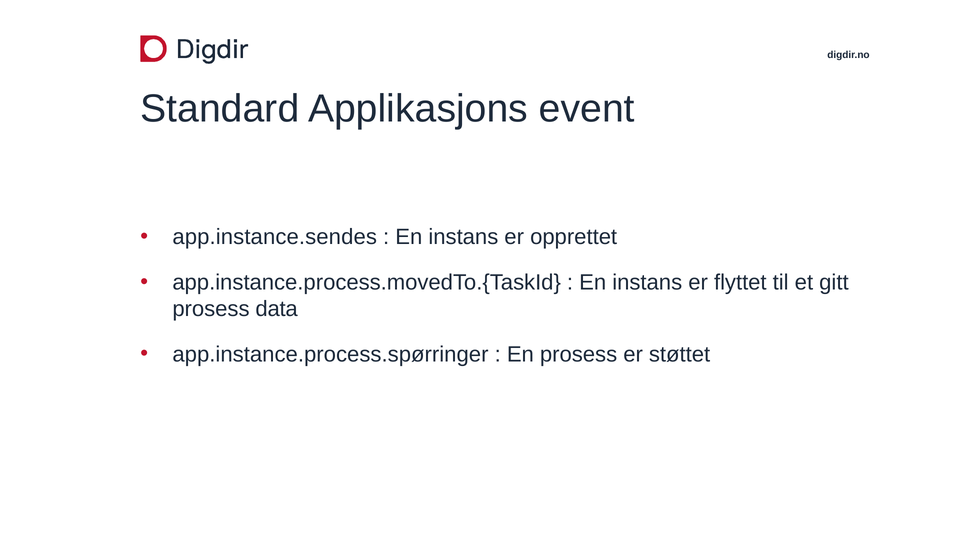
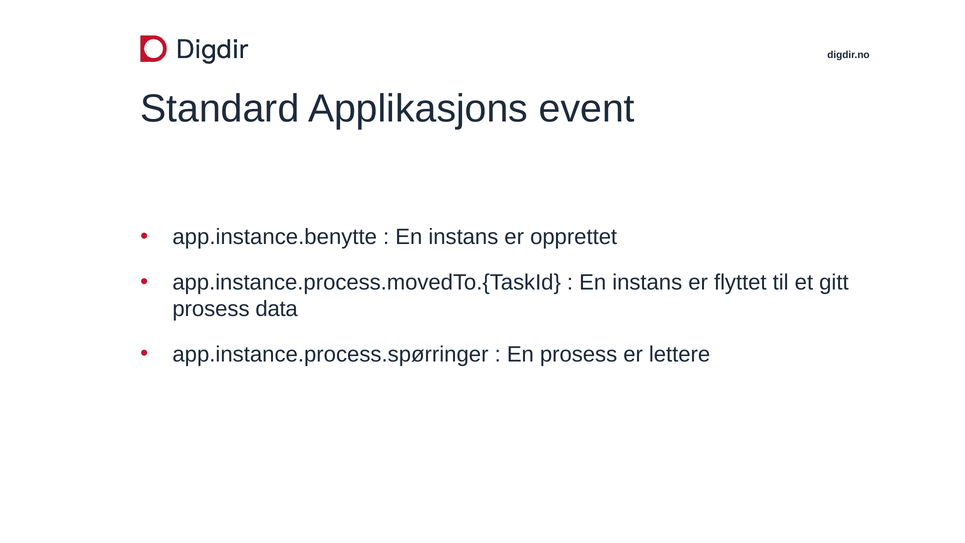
app.instance.sendes: app.instance.sendes -> app.instance.benytte
støttet: støttet -> lettere
